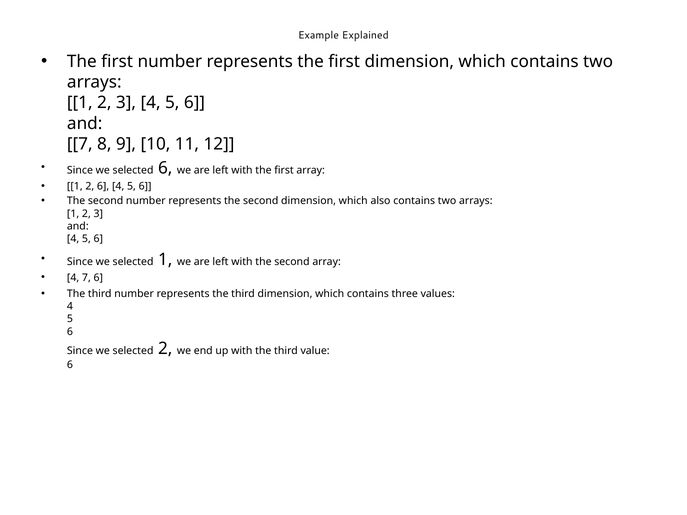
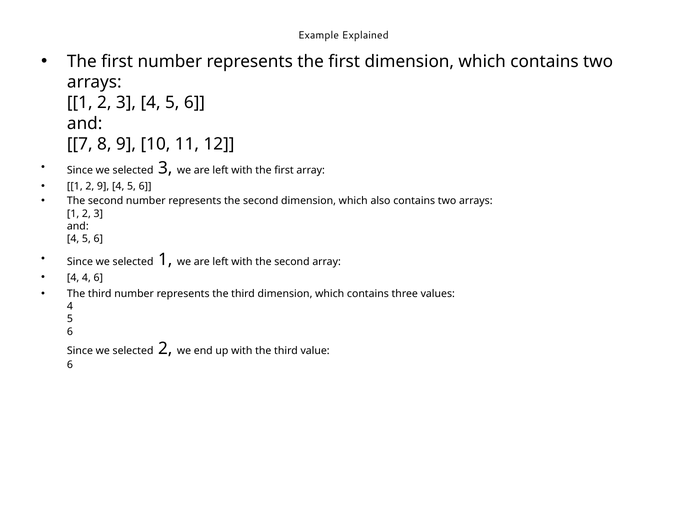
selected 6: 6 -> 3
2 6: 6 -> 9
4 7: 7 -> 4
